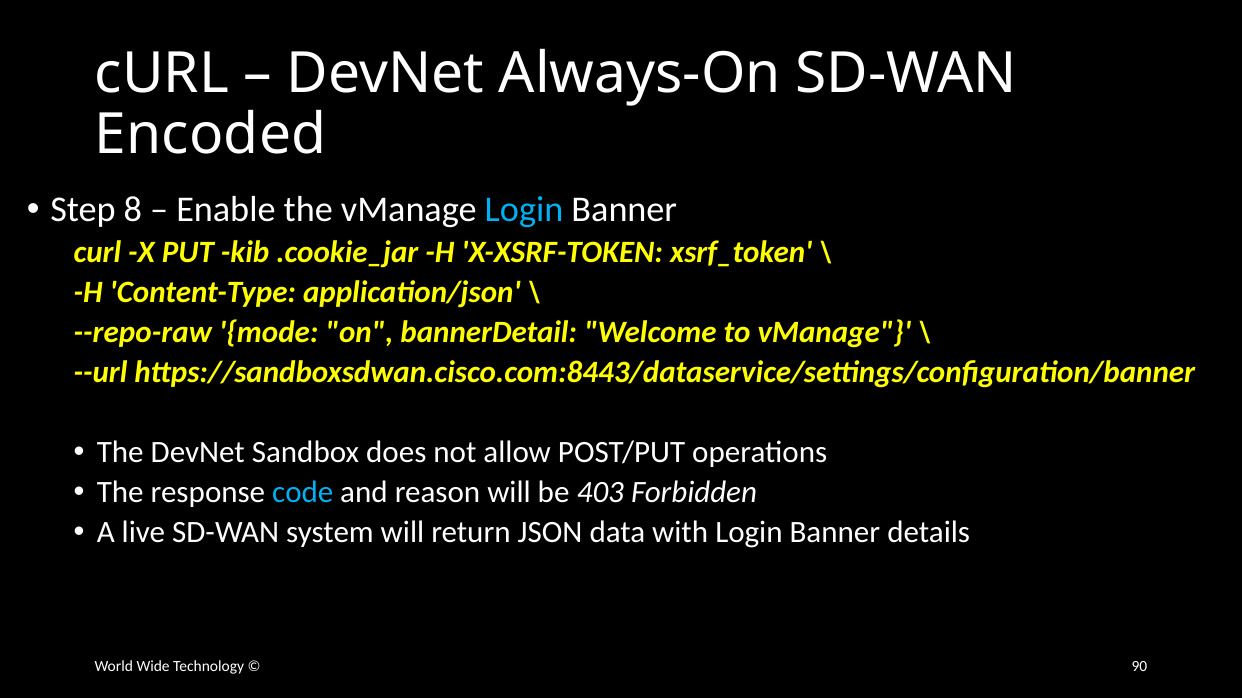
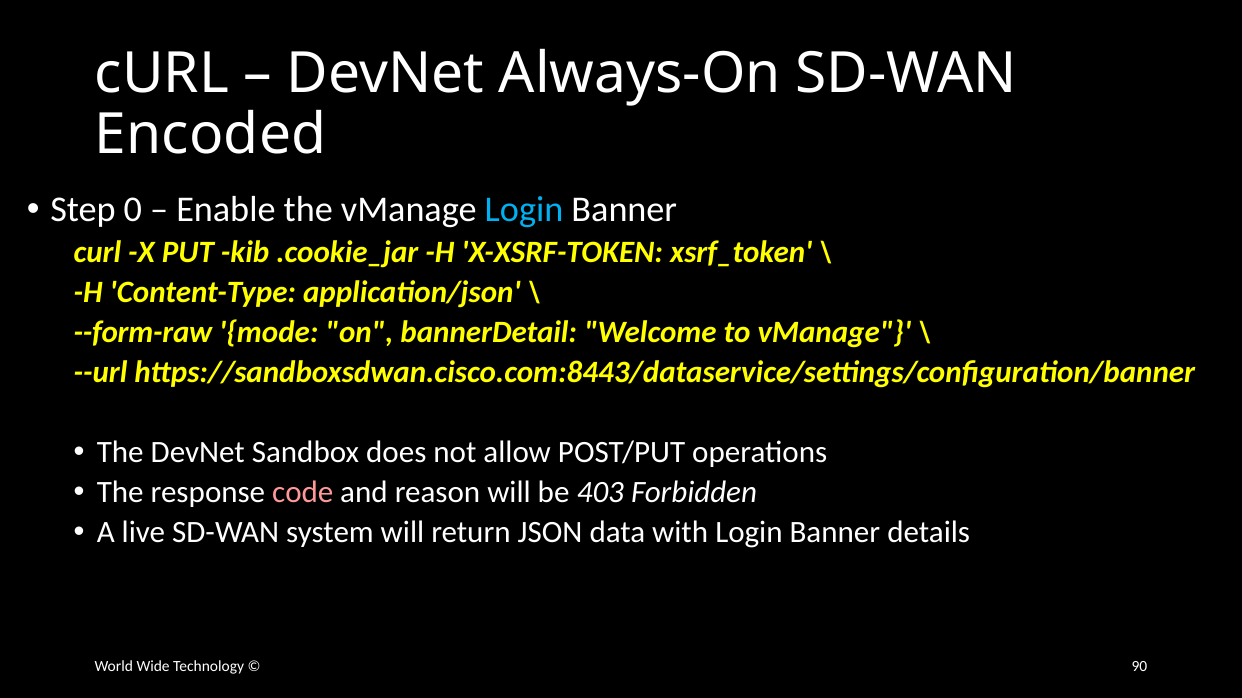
8: 8 -> 0
--repo-raw: --repo-raw -> --form-raw
code colour: light blue -> pink
